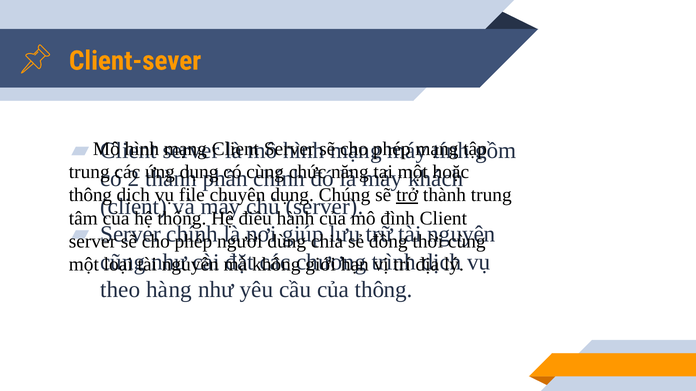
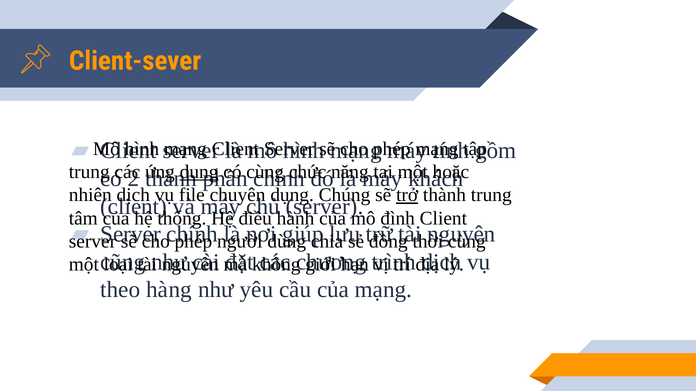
dụng at (199, 172) underline: none -> present
thông at (90, 195): thông -> nhiên
của thông: thông -> mạng
